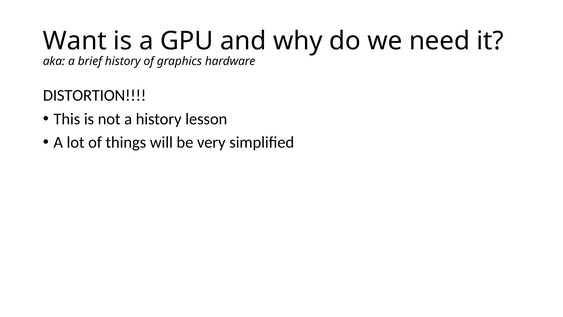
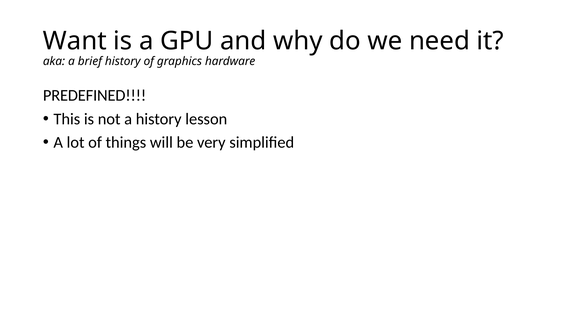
DISTORTION: DISTORTION -> PREDEFINED
